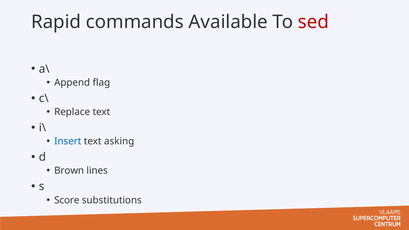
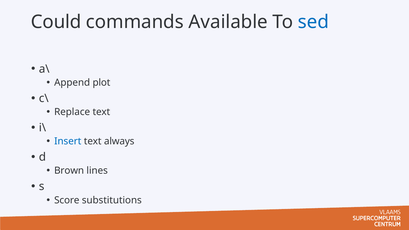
Rapid: Rapid -> Could
sed colour: red -> blue
flag: flag -> plot
asking: asking -> always
